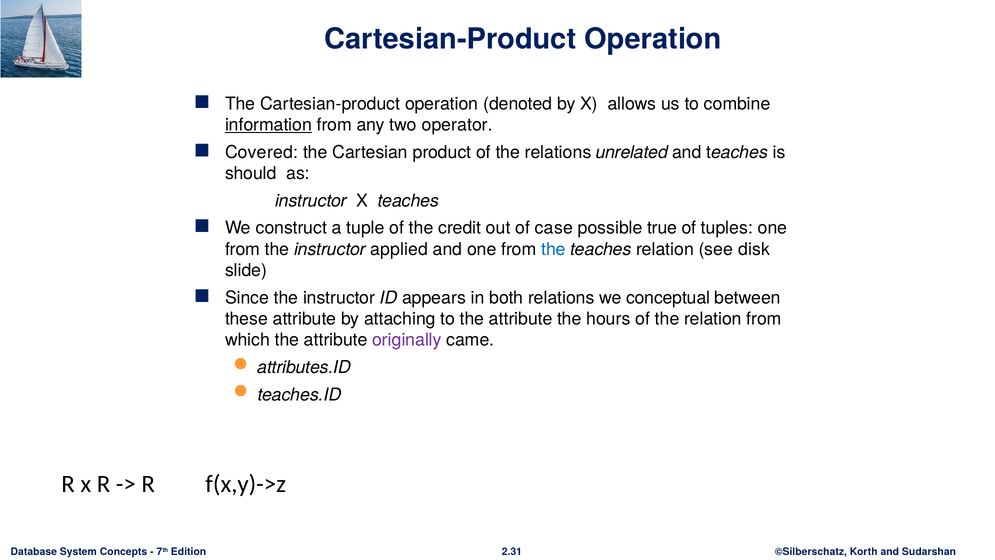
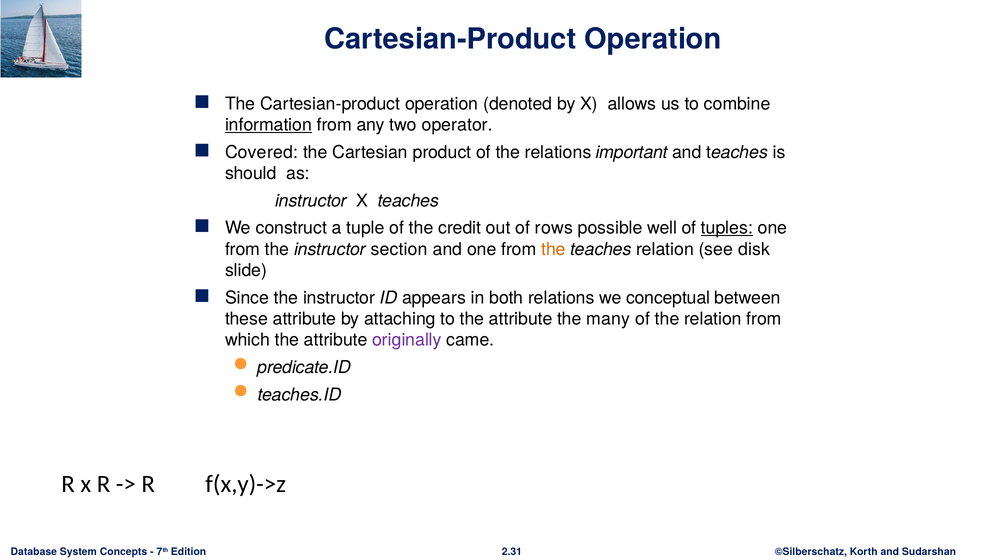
unrelated: unrelated -> important
case: case -> rows
true: true -> well
tuples underline: none -> present
applied: applied -> section
the at (553, 249) colour: blue -> orange
hours: hours -> many
attributes.ID: attributes.ID -> predicate.ID
